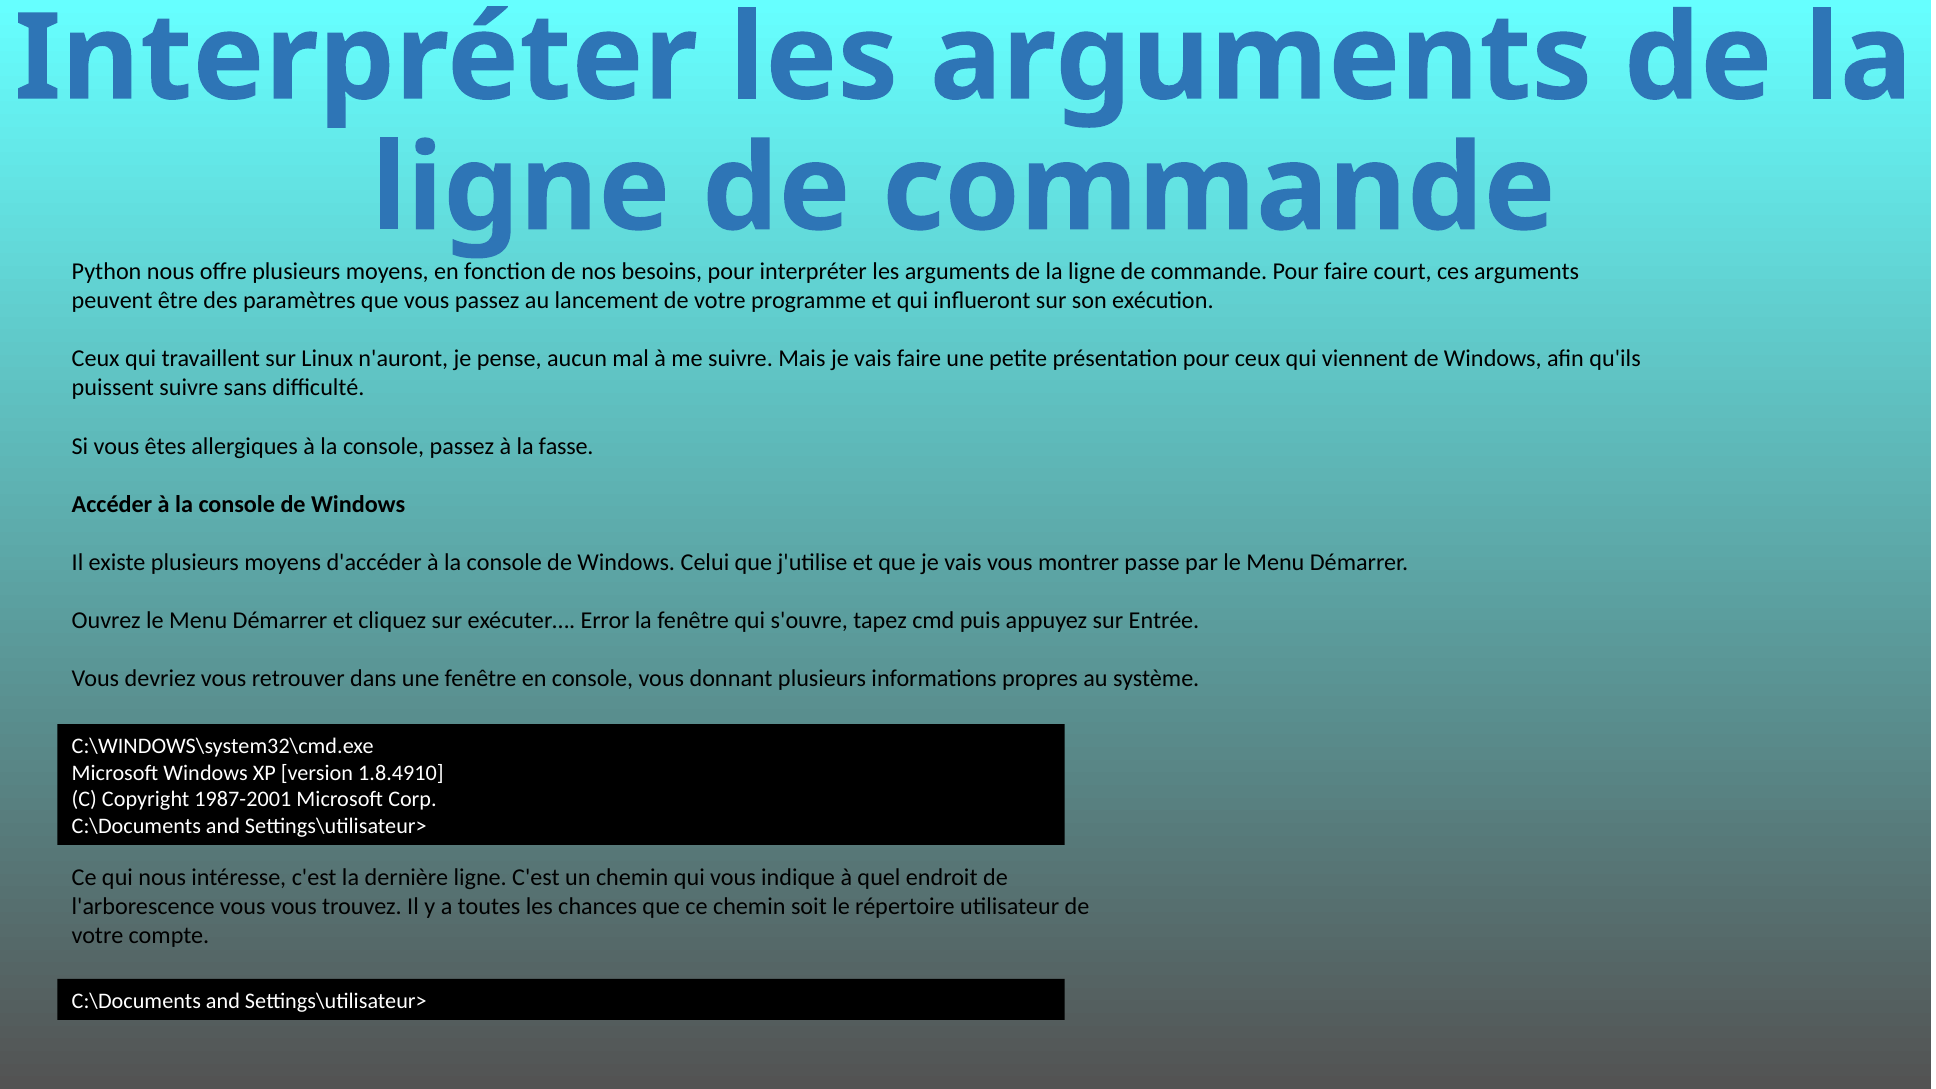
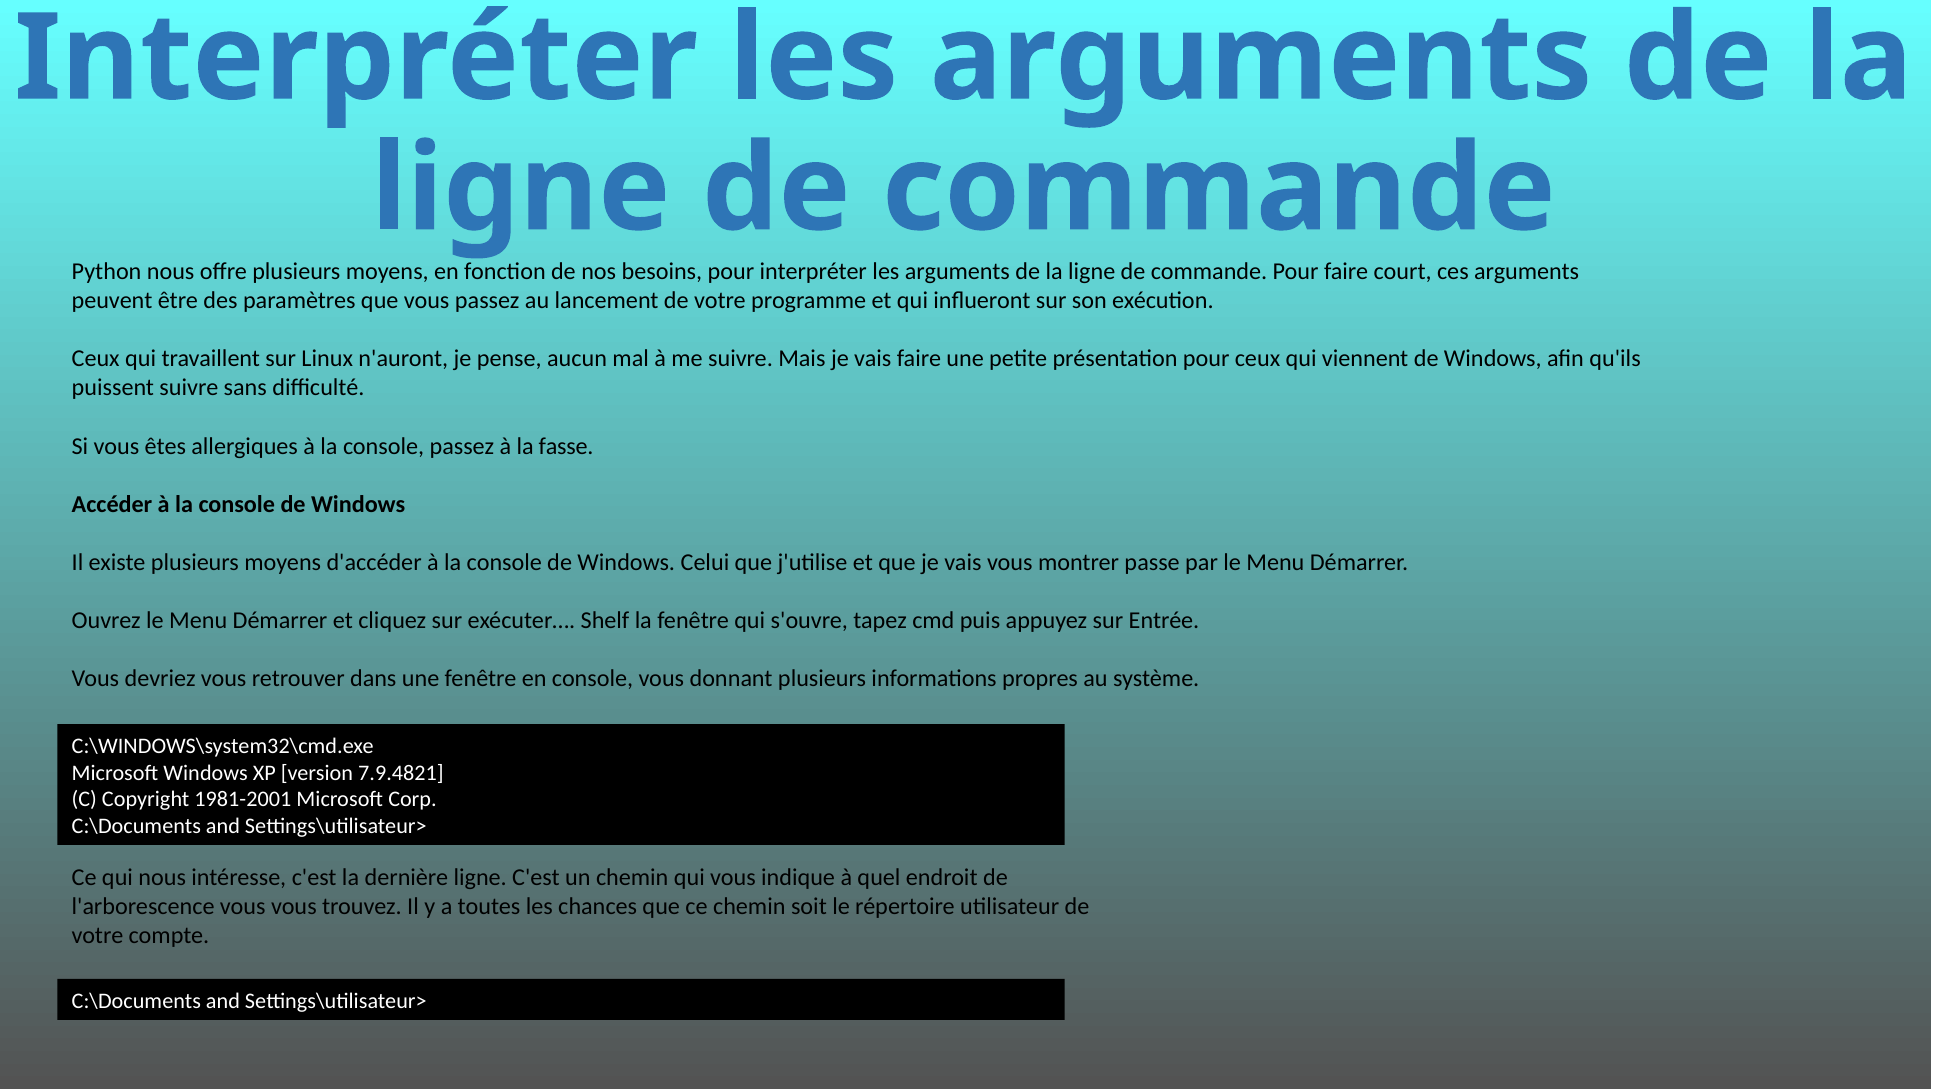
Error: Error -> Shelf
1.8.4910: 1.8.4910 -> 7.9.4821
1987-2001: 1987-2001 -> 1981-2001
